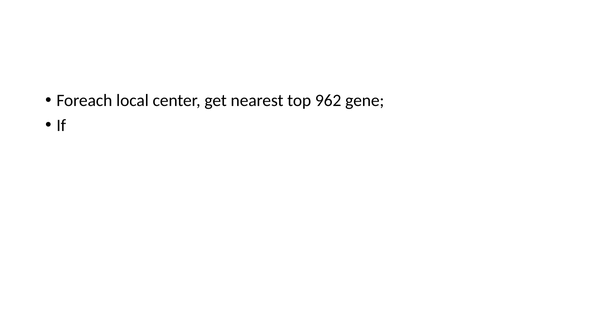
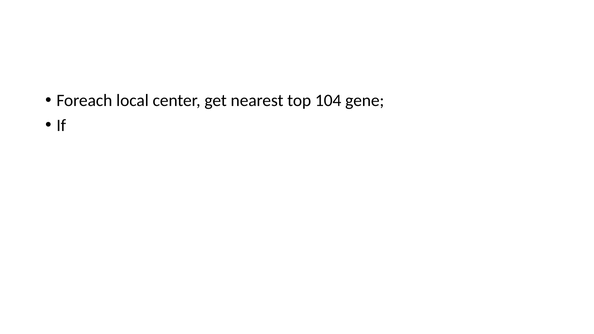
962: 962 -> 104
